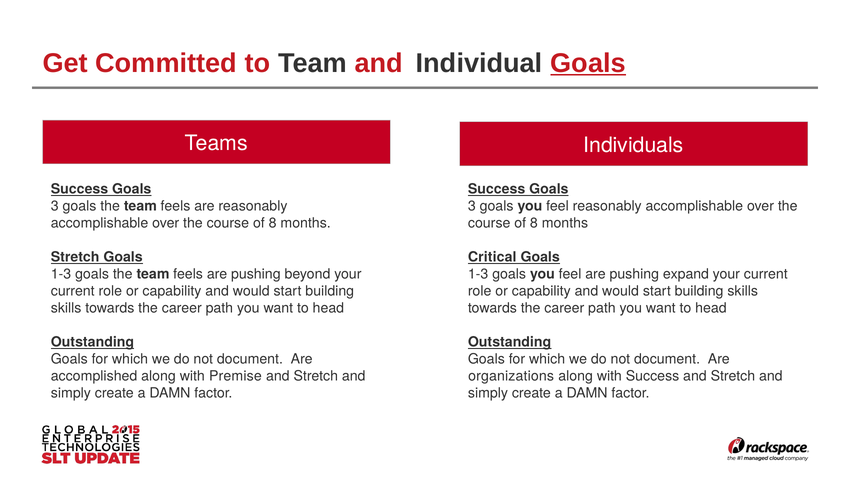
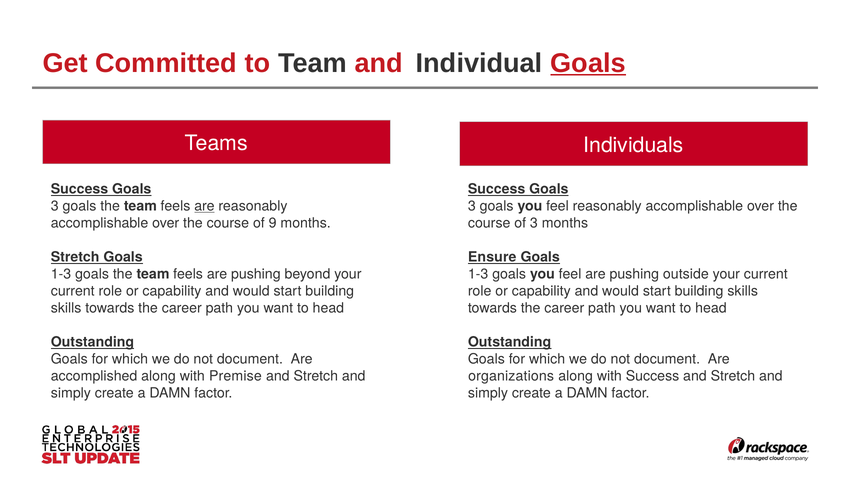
are at (204, 206) underline: none -> present
8 at (273, 223): 8 -> 9
8 at (534, 223): 8 -> 3
Critical: Critical -> Ensure
expand: expand -> outside
